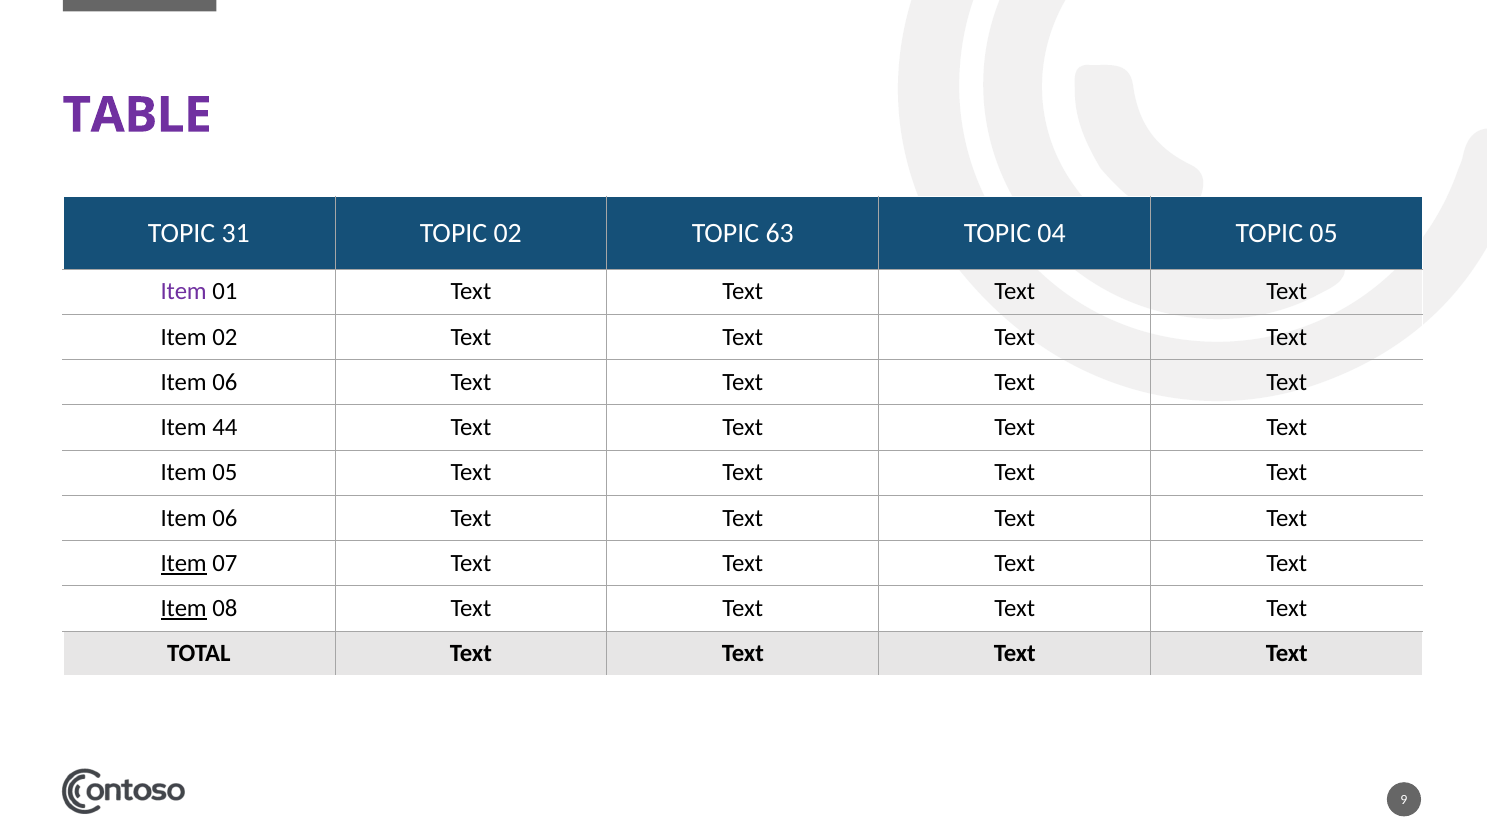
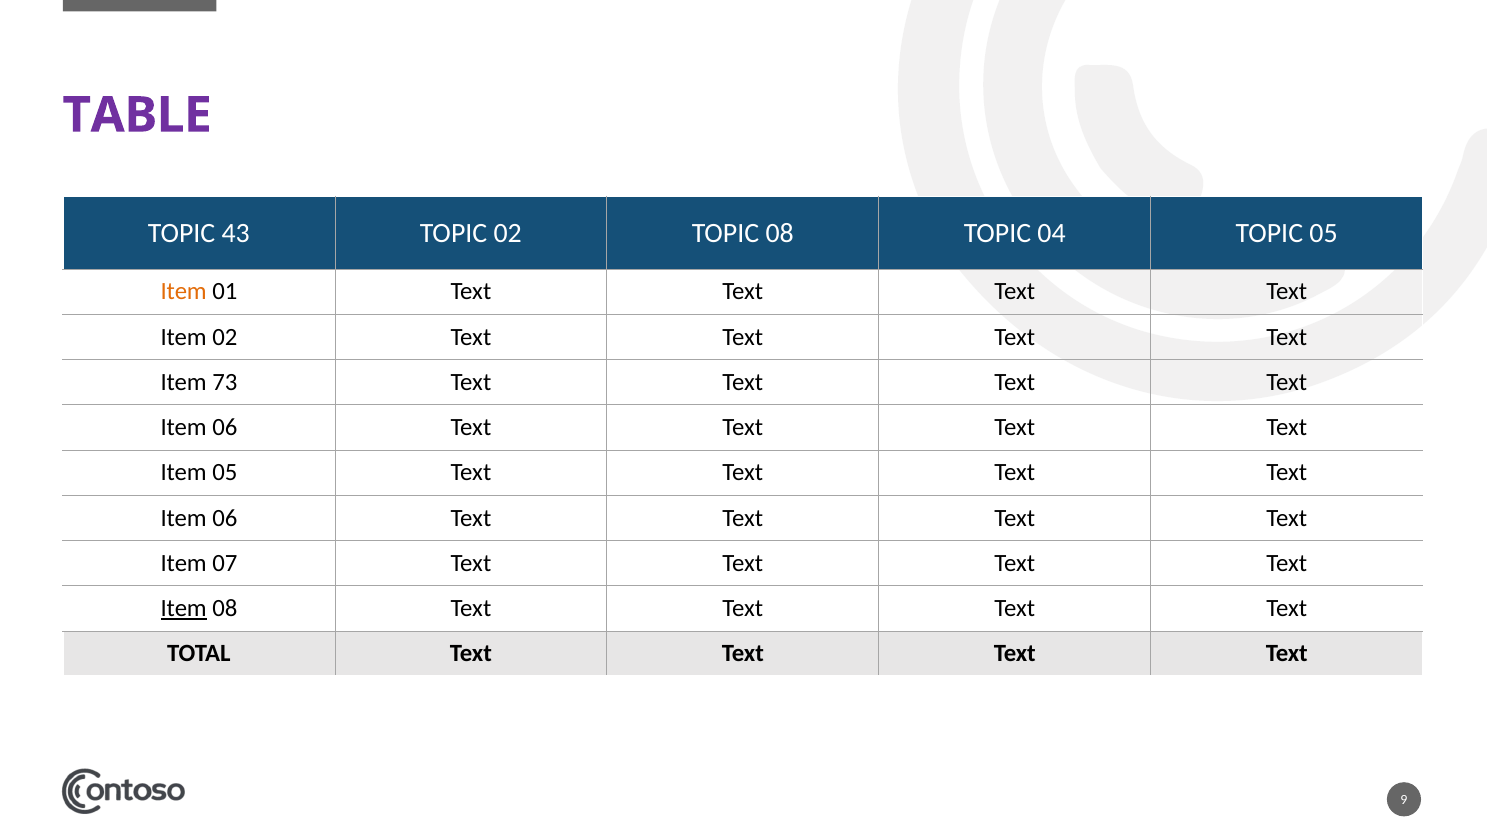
31: 31 -> 43
TOPIC 63: 63 -> 08
Item at (184, 292) colour: purple -> orange
06 at (225, 382): 06 -> 73
44 at (225, 427): 44 -> 06
Item at (184, 563) underline: present -> none
